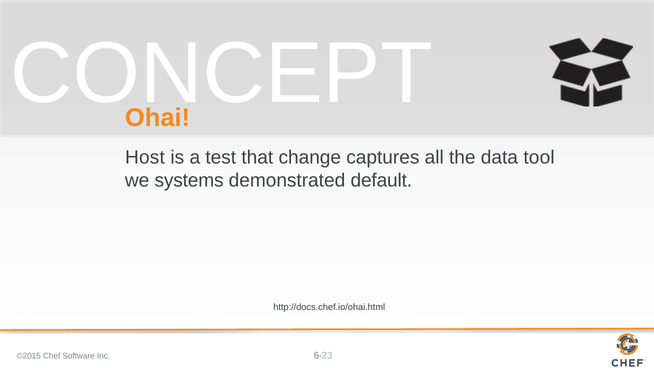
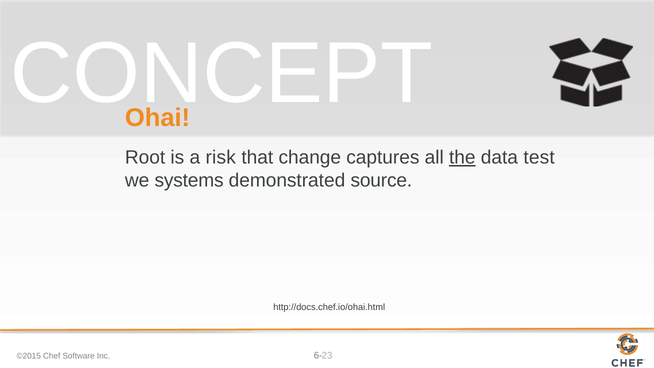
Host: Host -> Root
test: test -> risk
the underline: none -> present
tool: tool -> test
default: default -> source
